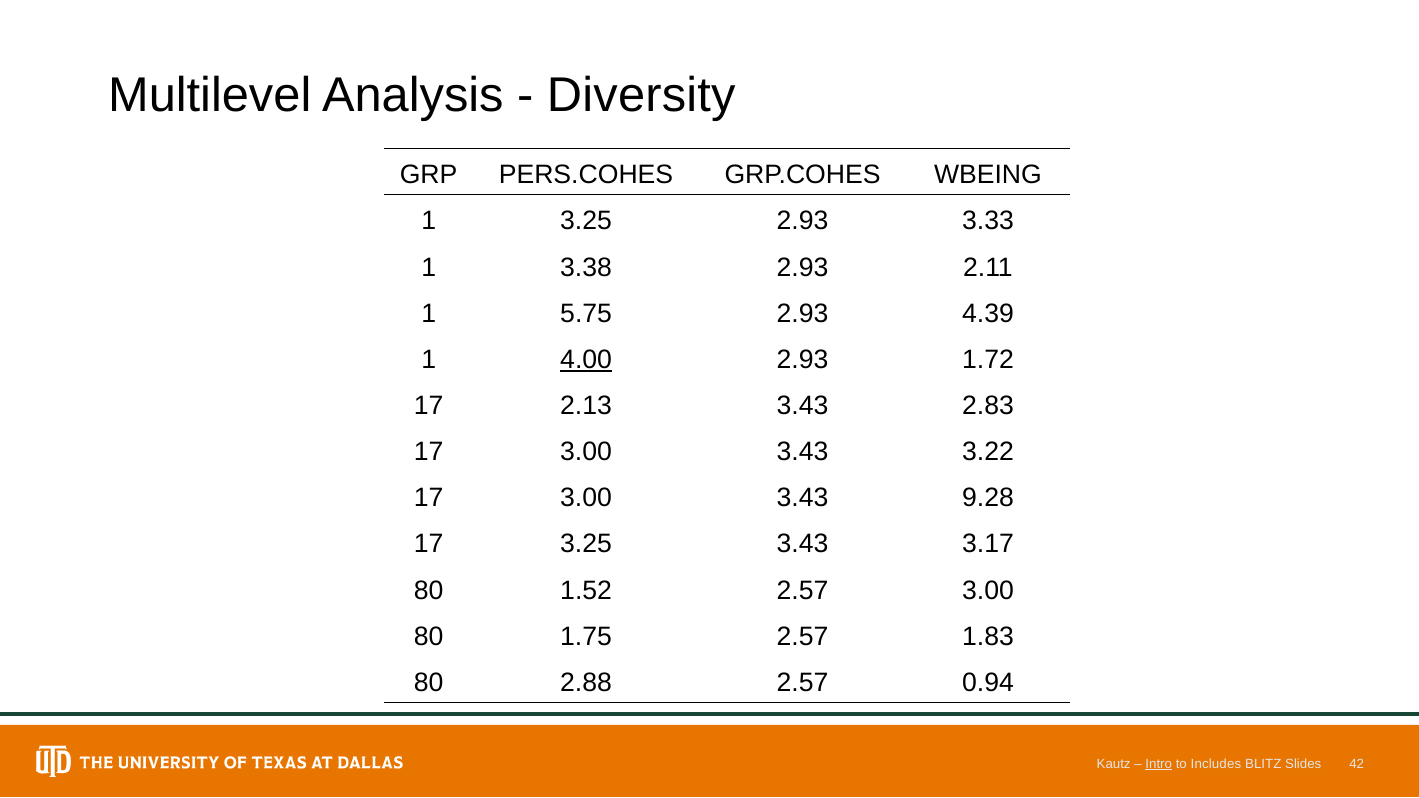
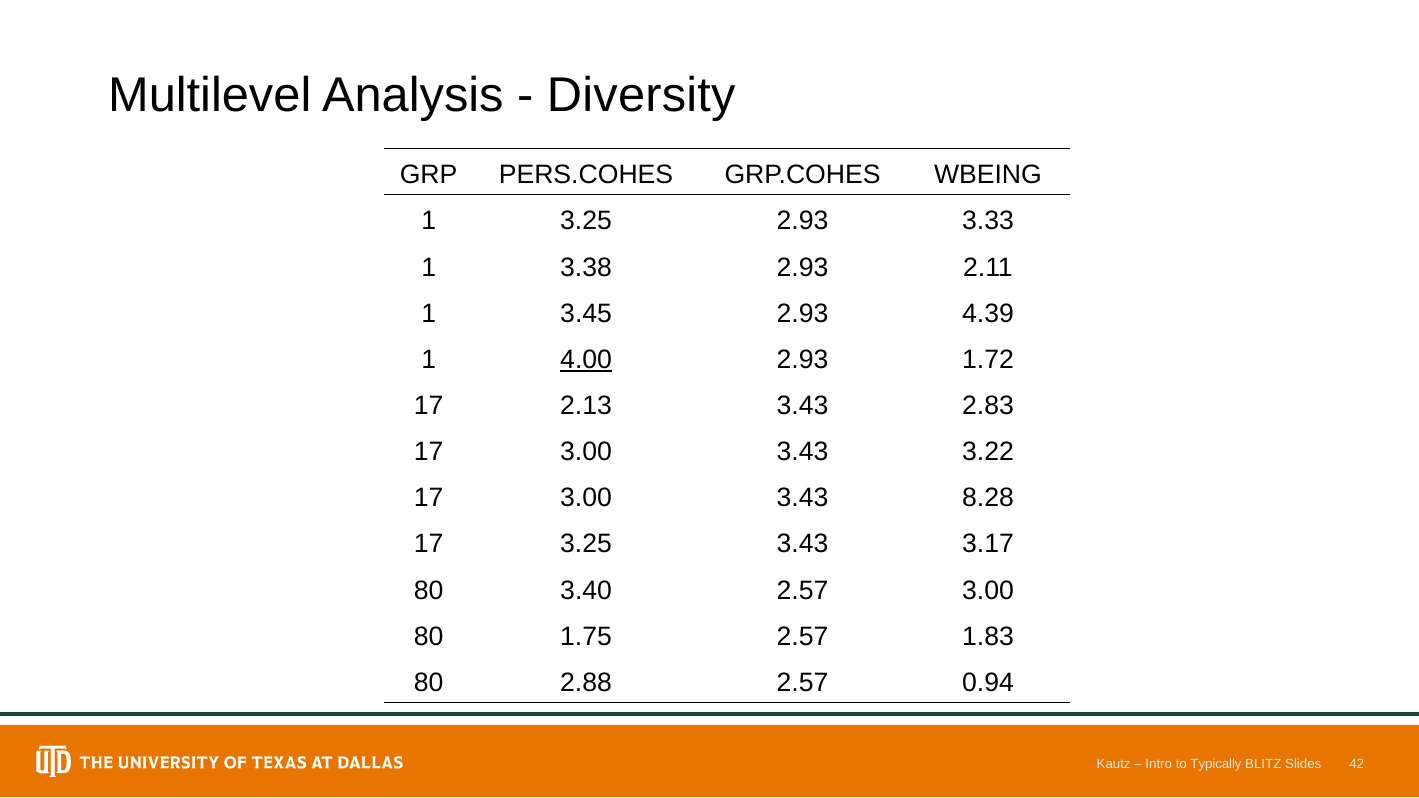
5.75: 5.75 -> 3.45
9.28: 9.28 -> 8.28
1.52: 1.52 -> 3.40
Intro underline: present -> none
Includes: Includes -> Typically
